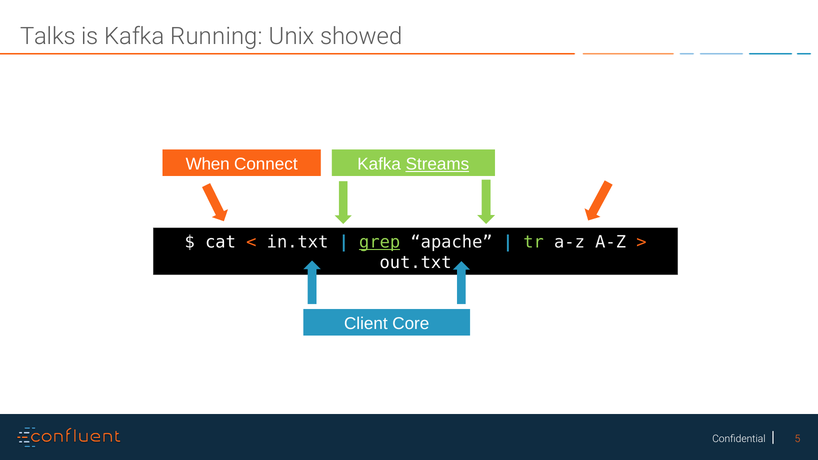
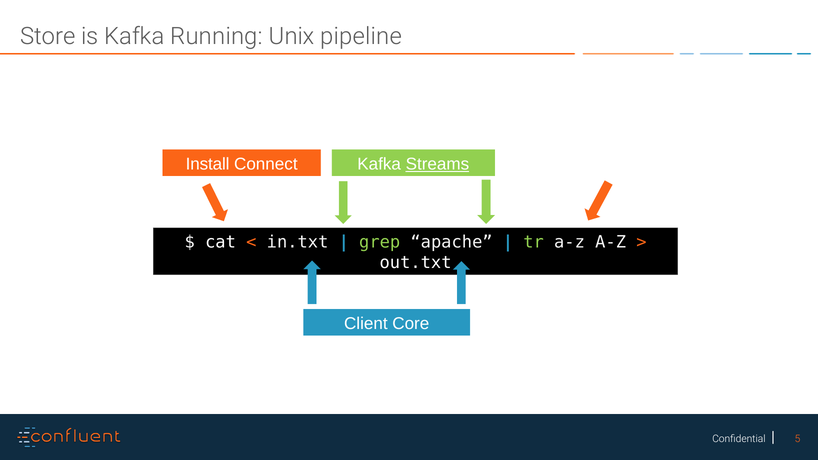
Talks: Talks -> Store
showed: showed -> pipeline
When: When -> Install
grep underline: present -> none
